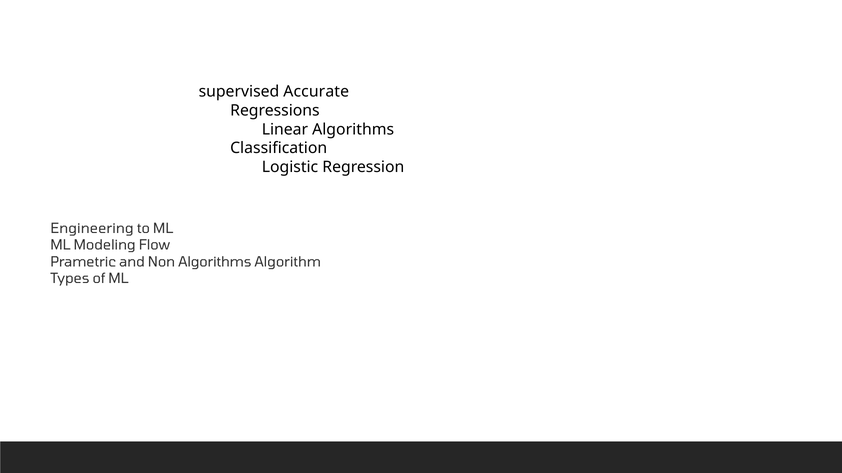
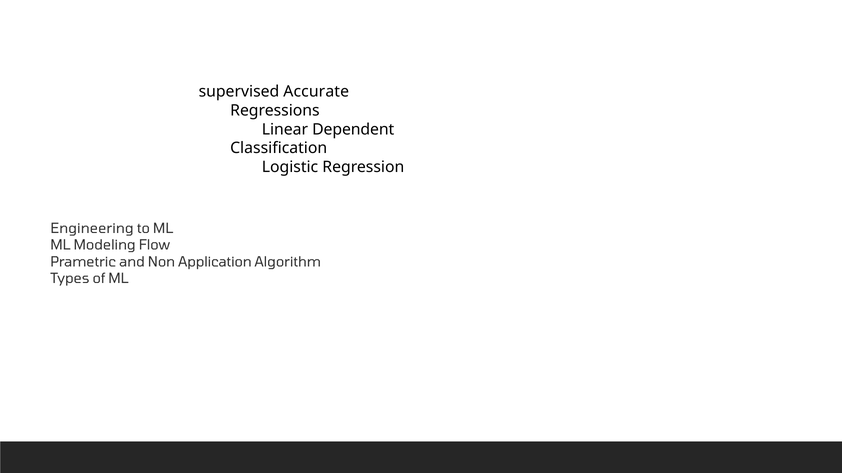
Linear Algorithms: Algorithms -> Dependent
Non Algorithms: Algorithms -> Application
